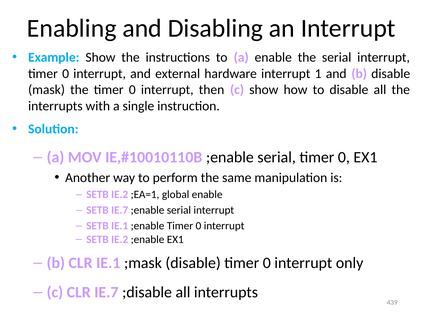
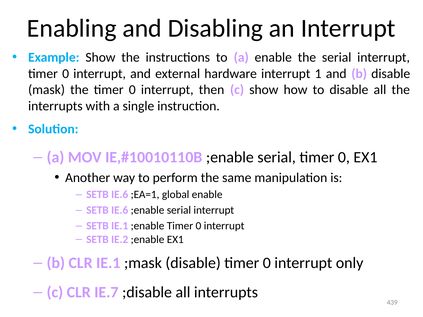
IE.2 at (120, 195): IE.2 -> IE.6
IE.7 at (120, 210): IE.7 -> IE.6
